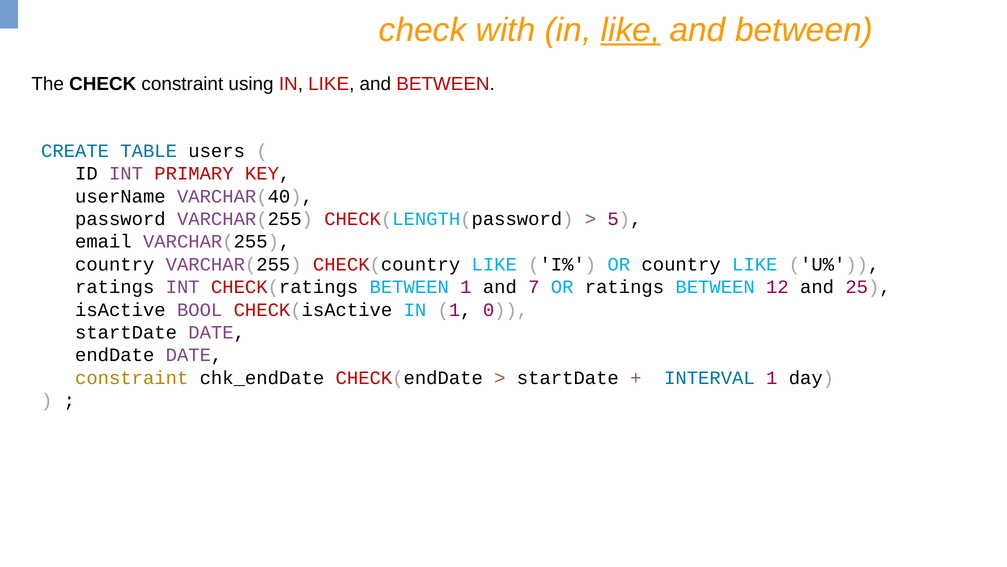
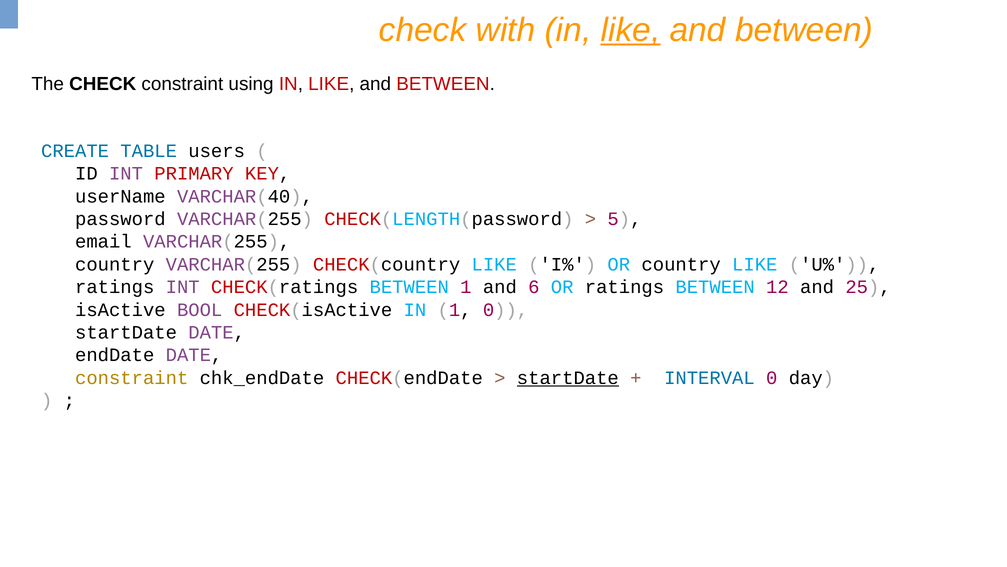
7: 7 -> 6
startDate at (568, 377) underline: none -> present
INTERVAL 1: 1 -> 0
